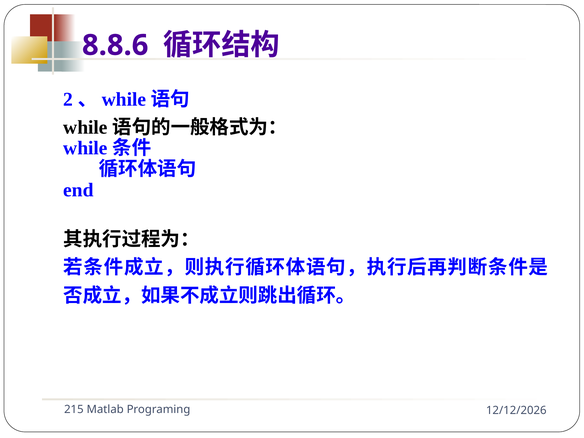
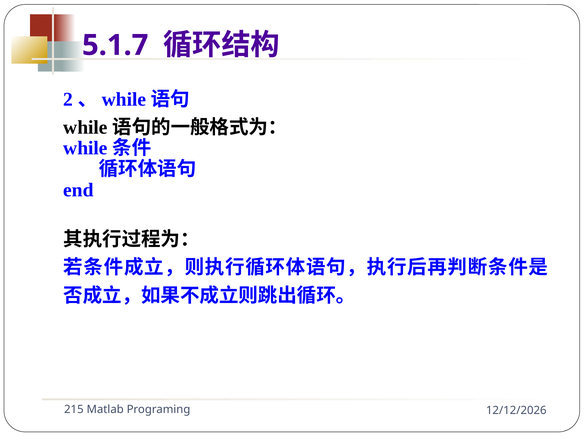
8.8.6: 8.8.6 -> 5.1.7
